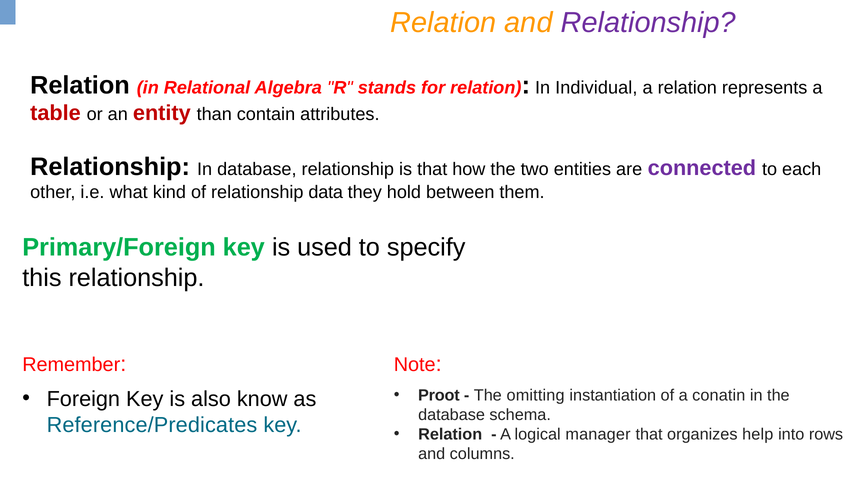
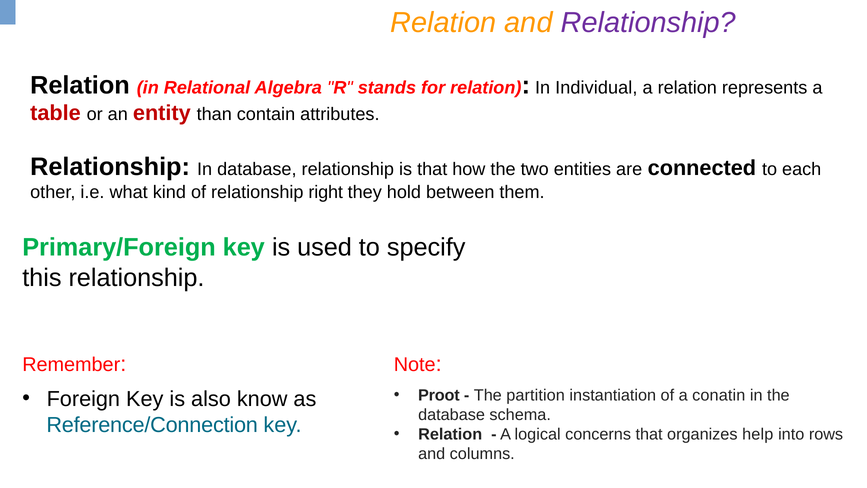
connected colour: purple -> black
data: data -> right
omitting: omitting -> partition
Reference/Predicates: Reference/Predicates -> Reference/Connection
manager: manager -> concerns
